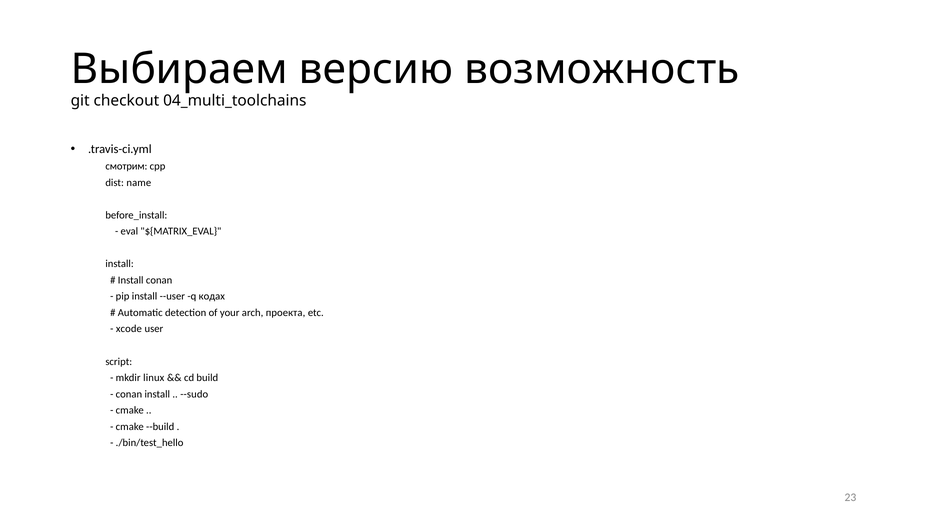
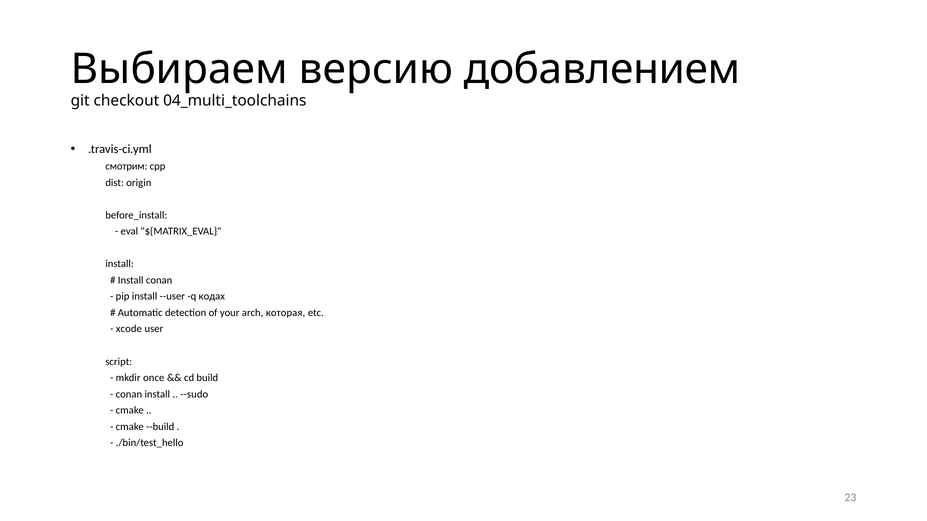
возможность: возможность -> добавлением
name: name -> origin
проекта: проекта -> которая
linux: linux -> once
